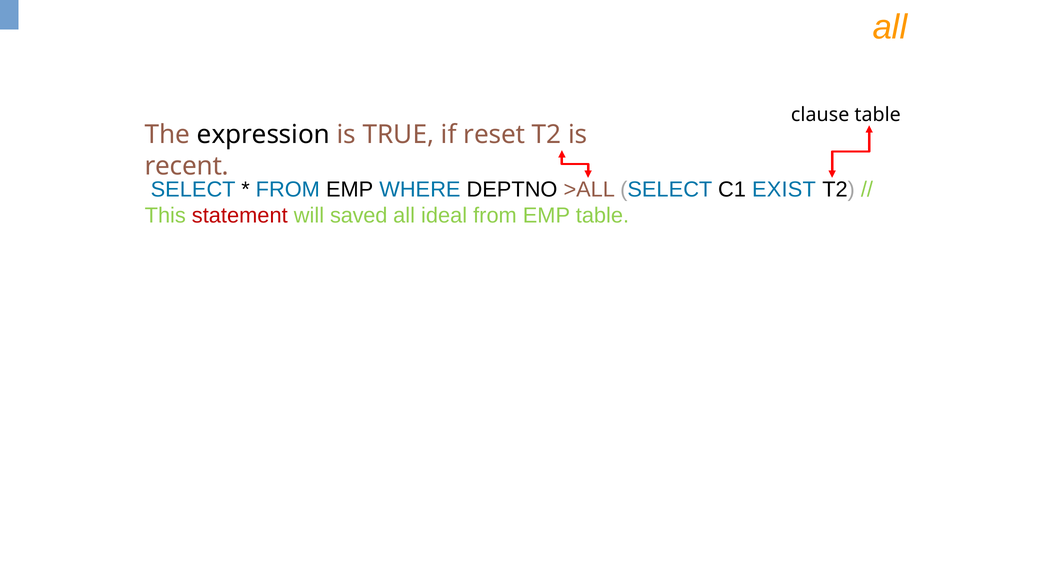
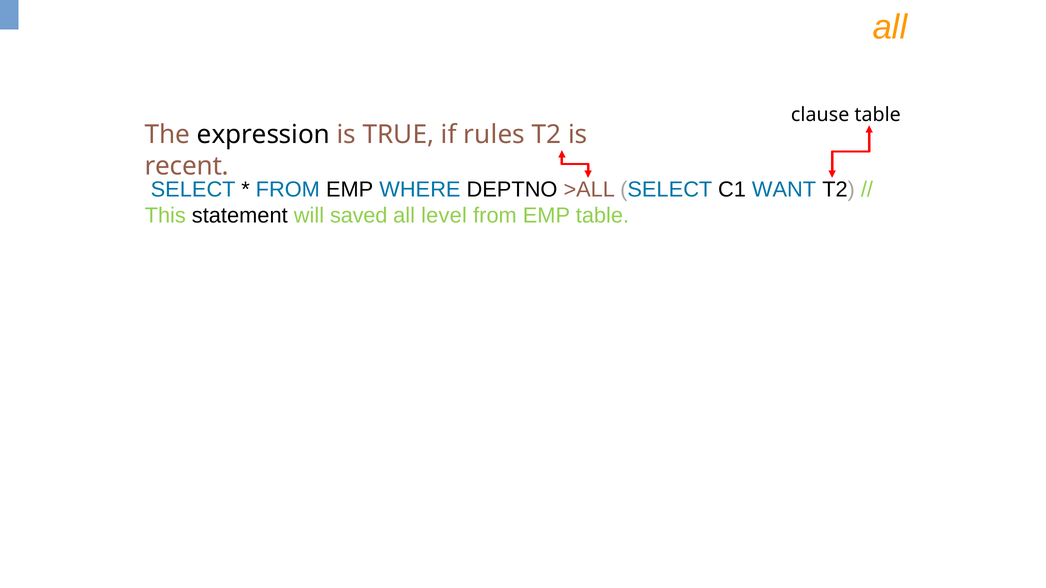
reset: reset -> rules
EXIST: EXIST -> WANT
statement colour: red -> black
ideal: ideal -> level
